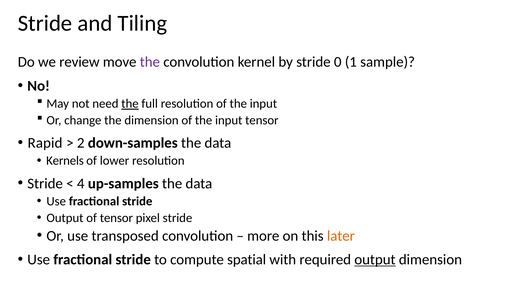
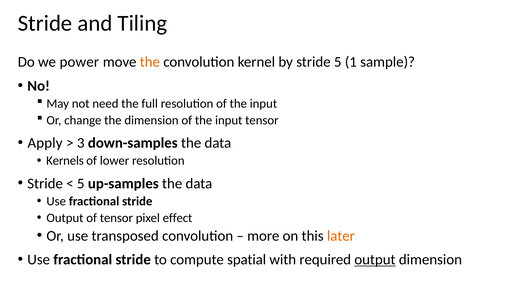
review: review -> power
the at (150, 62) colour: purple -> orange
stride 0: 0 -> 5
the at (130, 104) underline: present -> none
Rapid: Rapid -> Apply
2: 2 -> 3
4 at (81, 183): 4 -> 5
pixel stride: stride -> effect
